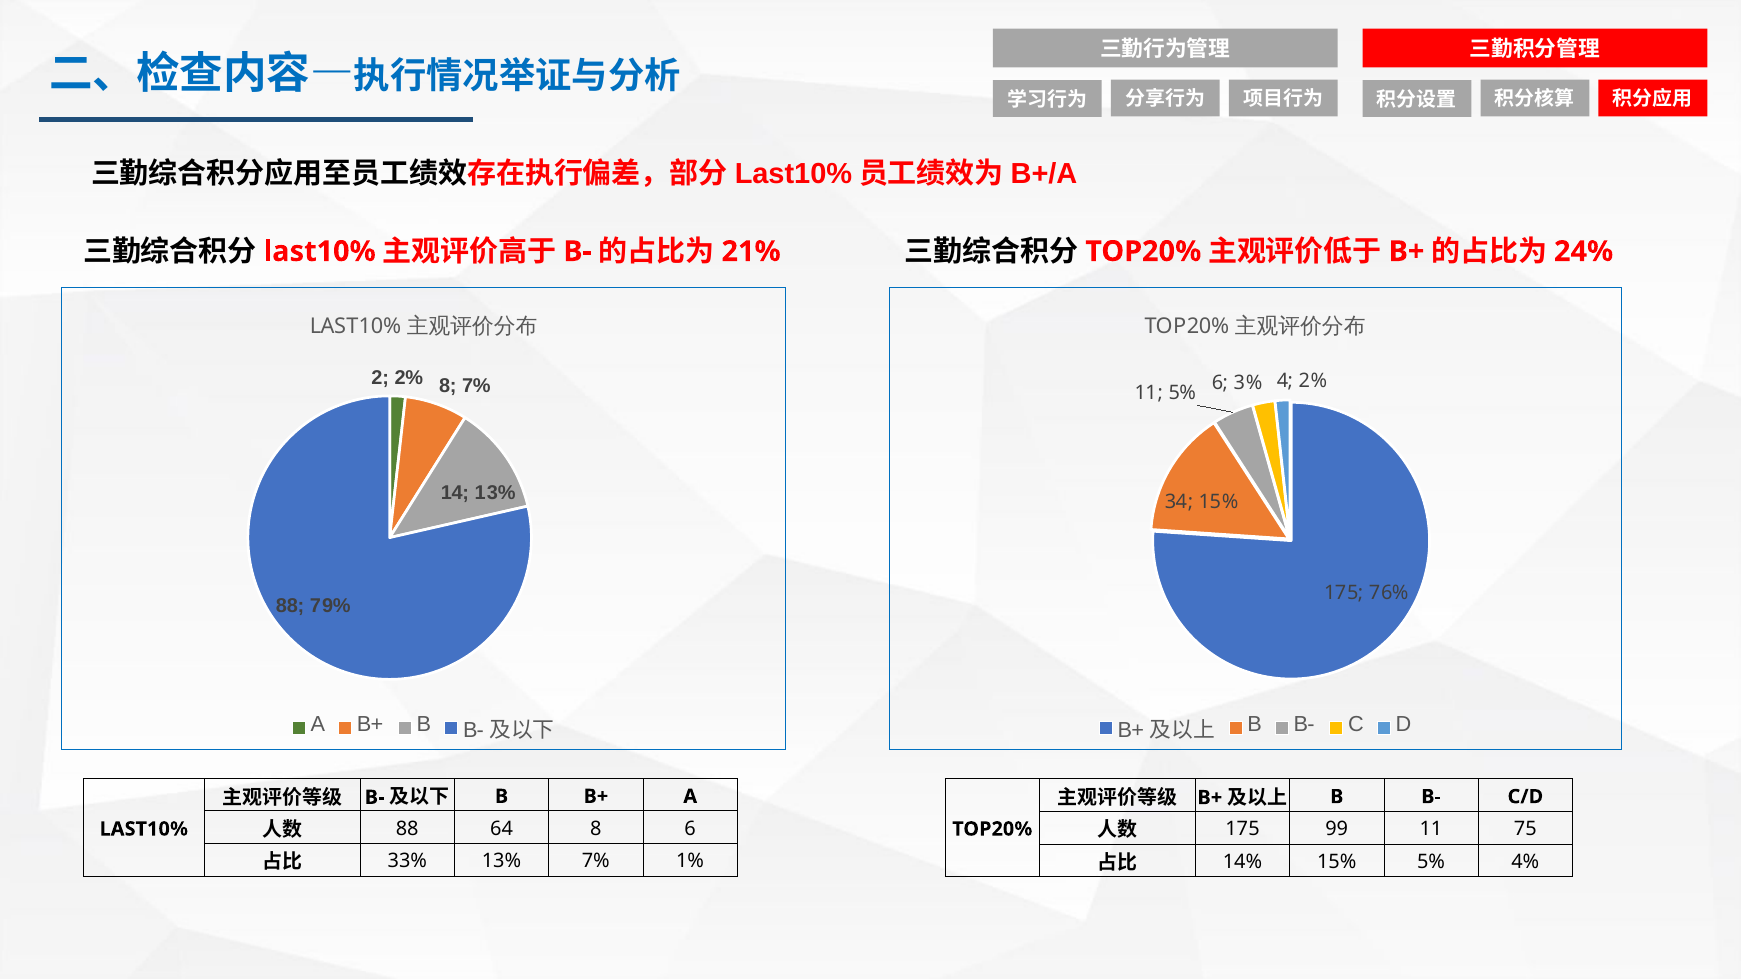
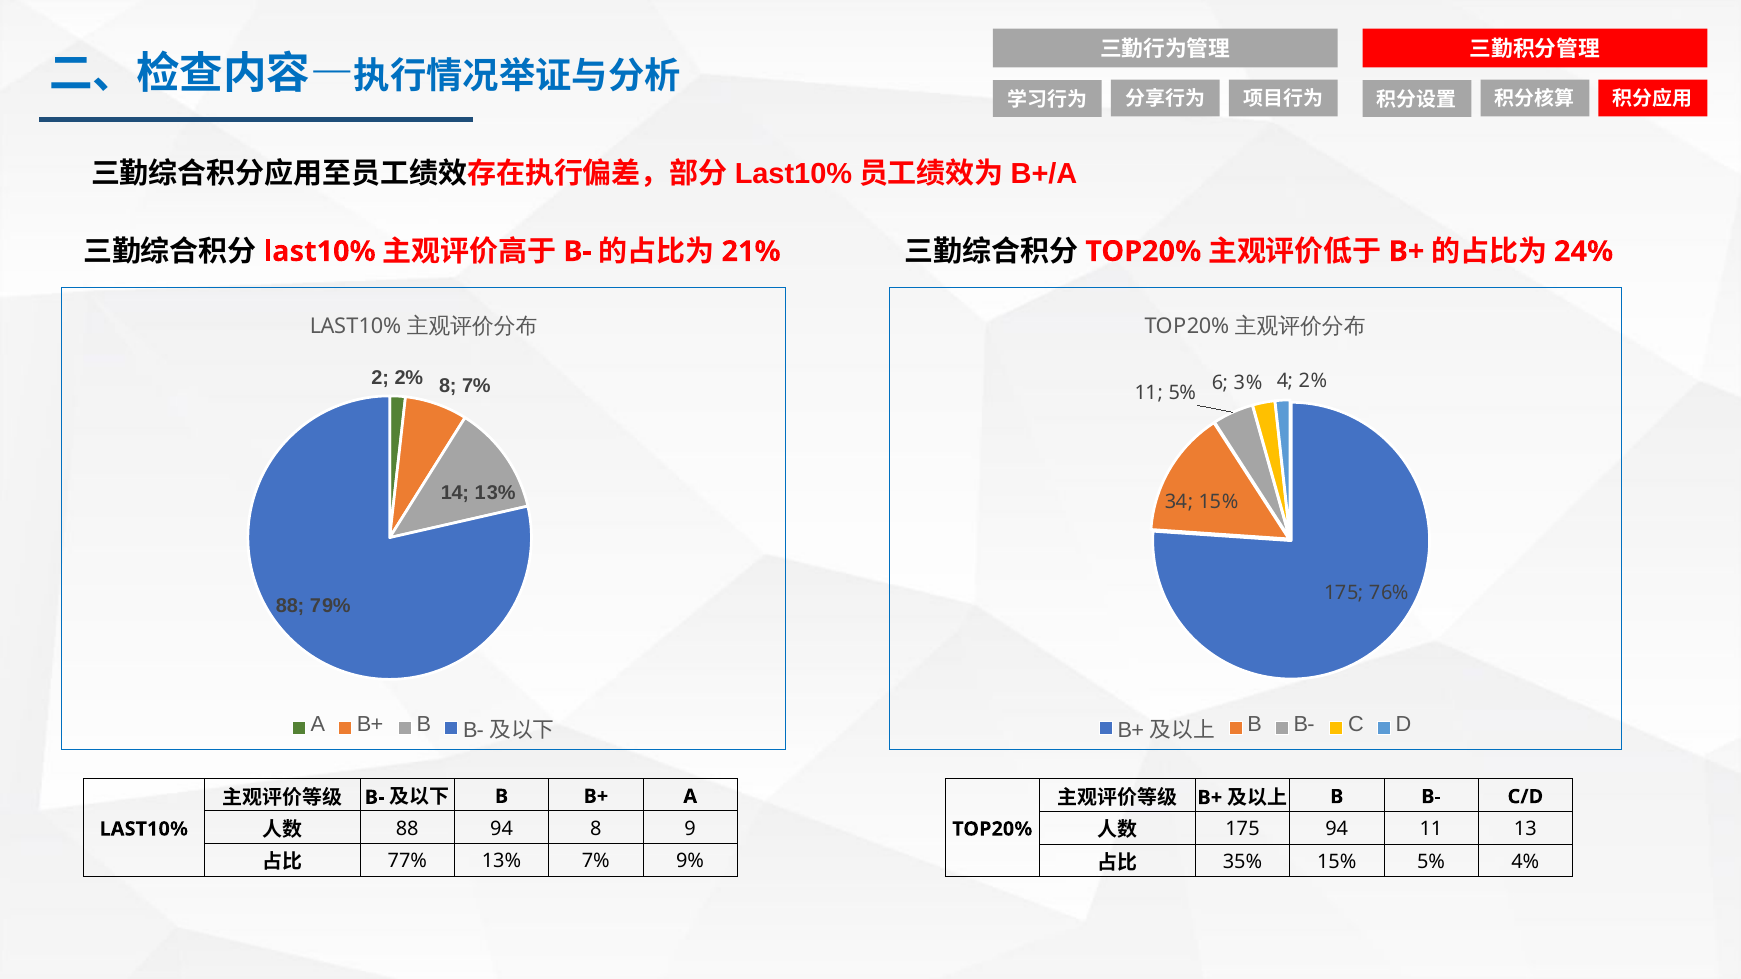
88 64: 64 -> 94
8 6: 6 -> 9
175 99: 99 -> 94
75: 75 -> 13
33%: 33% -> 77%
1%: 1% -> 9%
14%: 14% -> 35%
